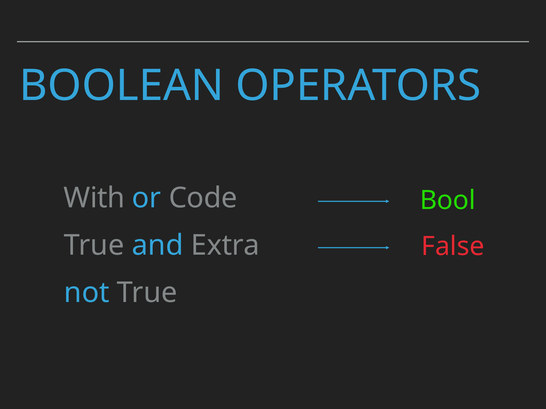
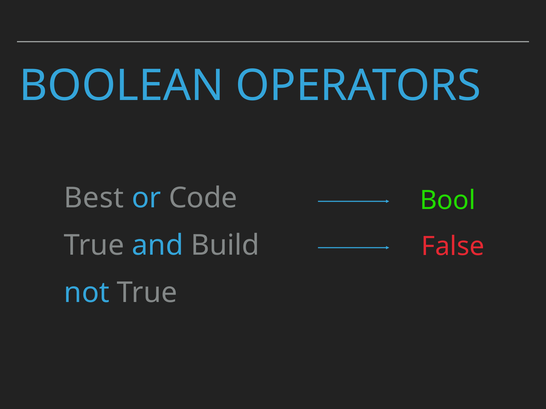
With: With -> Best
Extra: Extra -> Build
